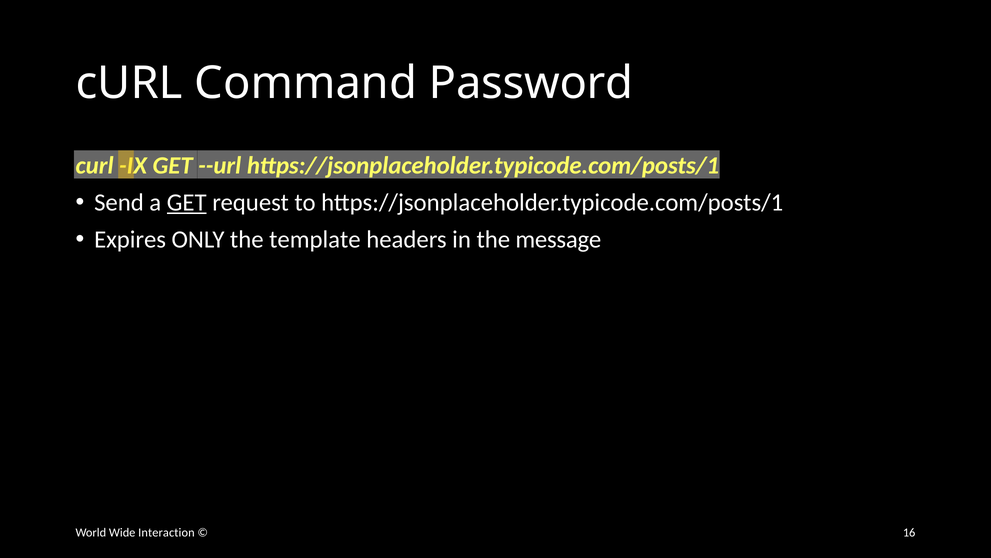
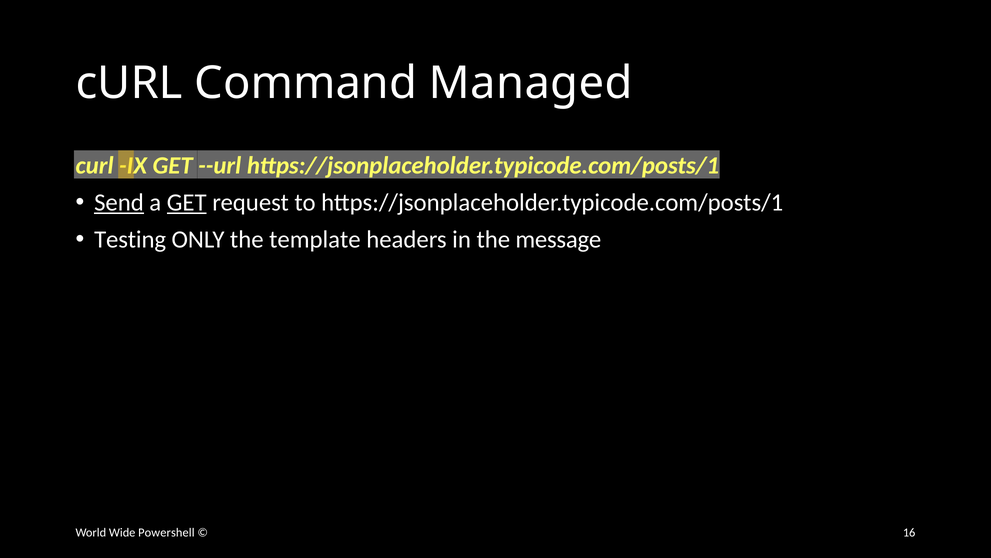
Password: Password -> Managed
Send underline: none -> present
Expires: Expires -> Testing
Interaction: Interaction -> Powershell
